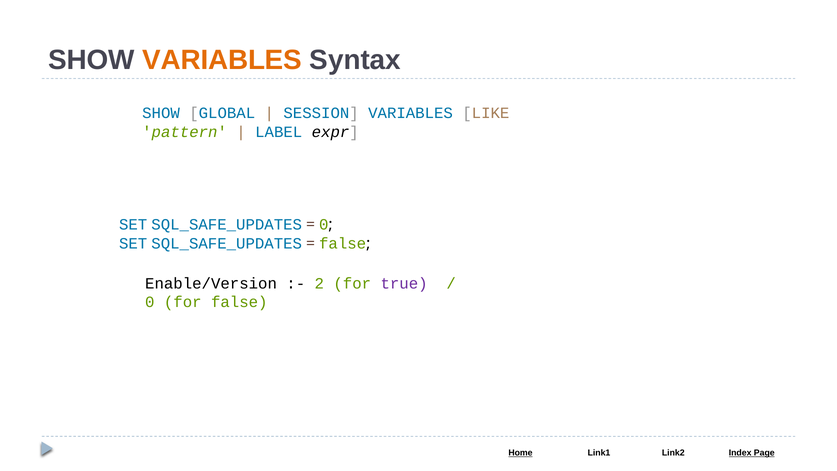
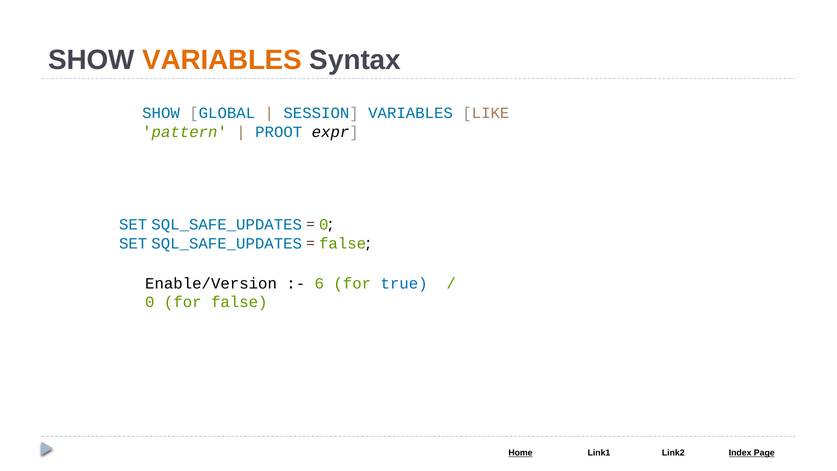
LABEL: LABEL -> PROOT
2: 2 -> 6
true colour: purple -> blue
